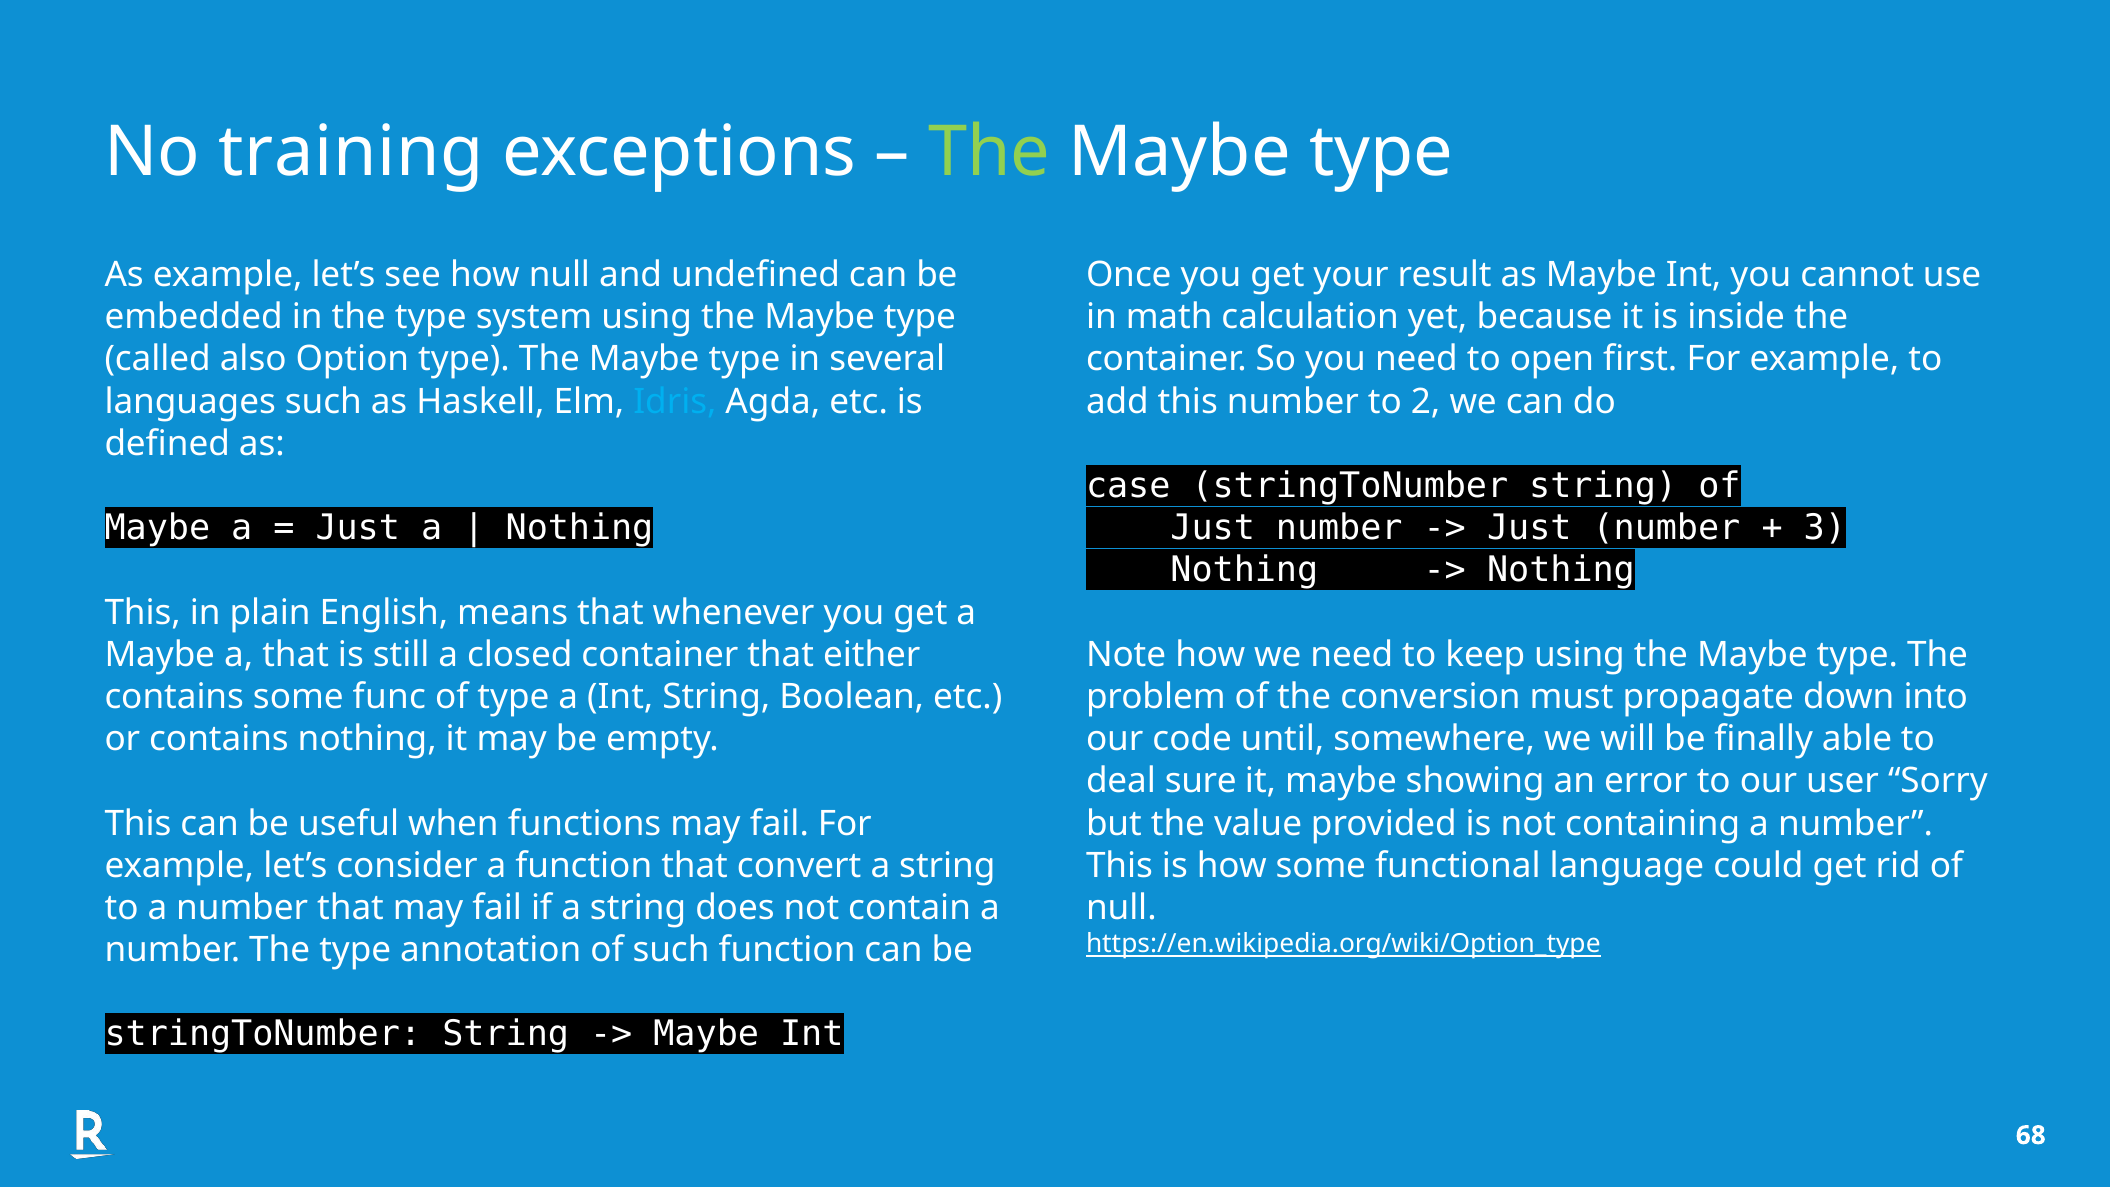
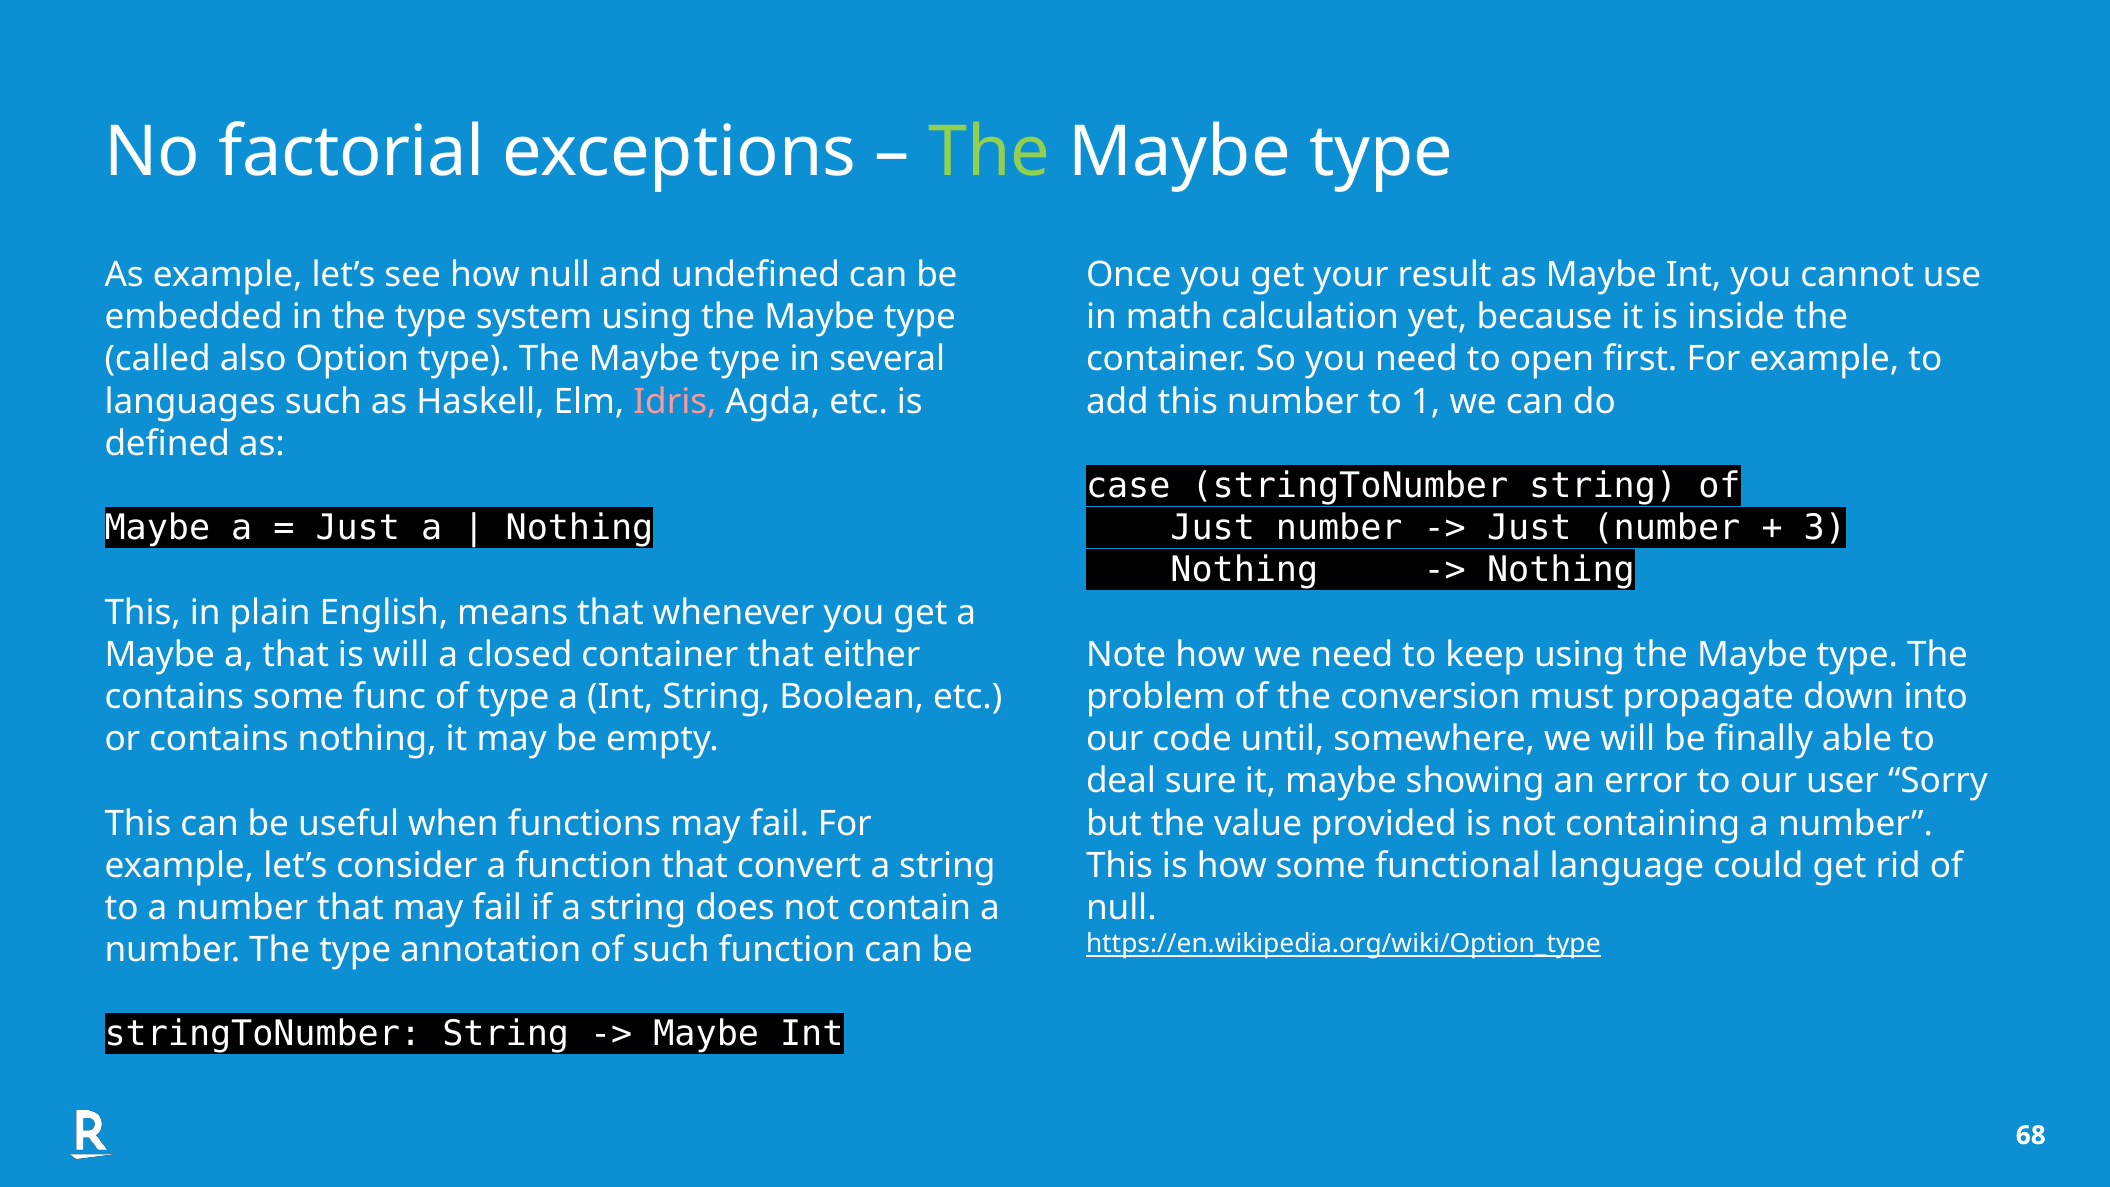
training: training -> factorial
Idris colour: light blue -> pink
2: 2 -> 1
is still: still -> will
